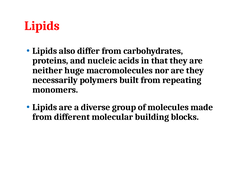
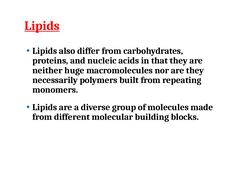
Lipids at (42, 26) underline: none -> present
